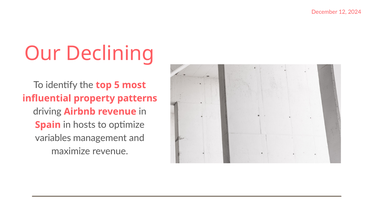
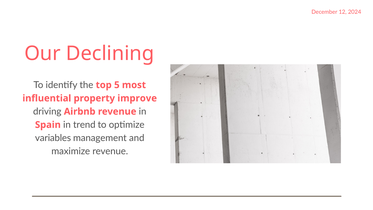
patterns: patterns -> improve
hosts: hosts -> trend
